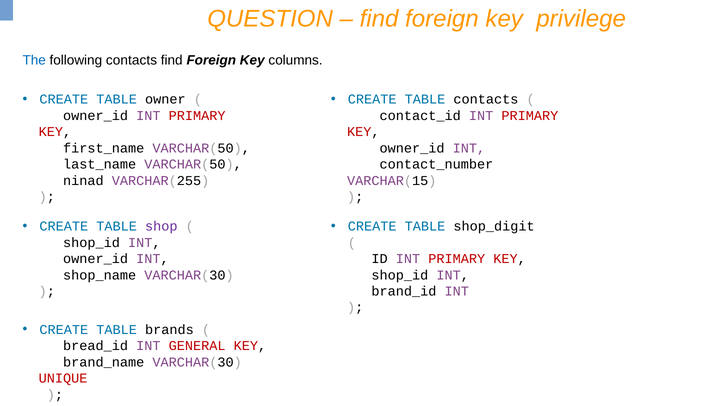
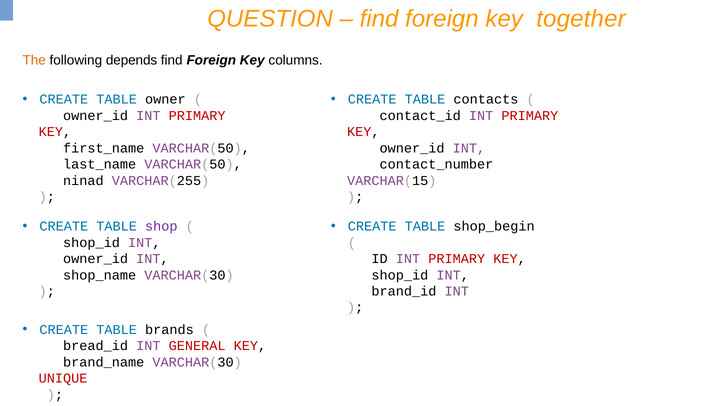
privilege: privilege -> together
The colour: blue -> orange
following contacts: contacts -> depends
shop_digit: shop_digit -> shop_begin
